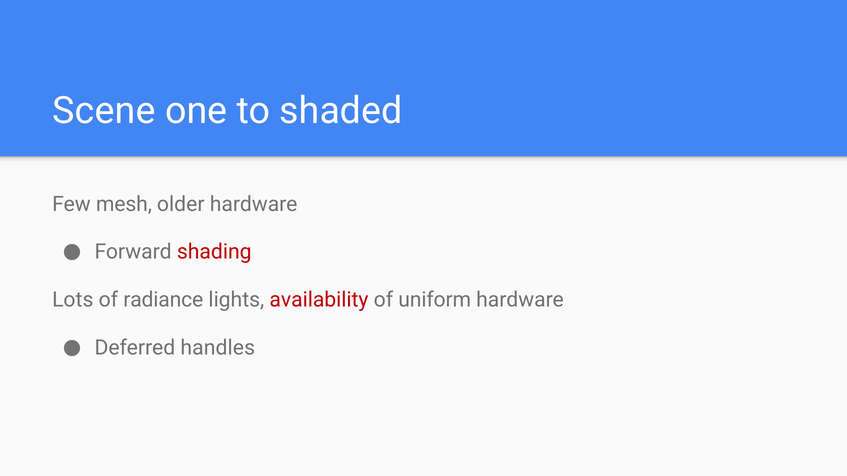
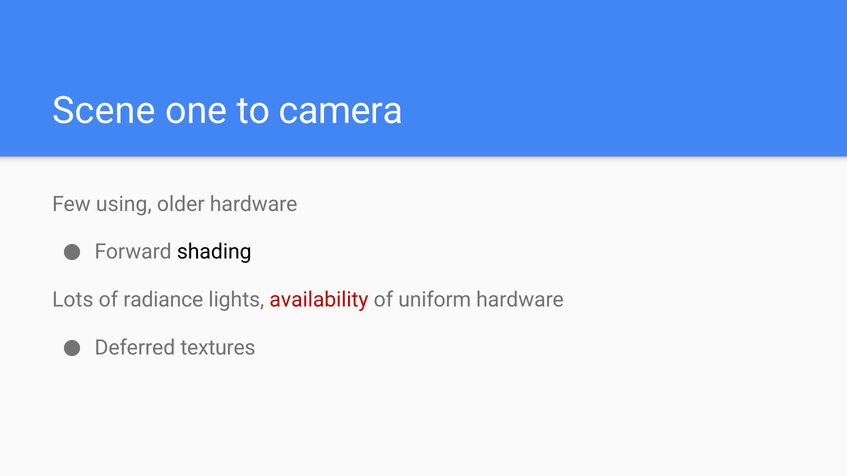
shaded: shaded -> camera
mesh: mesh -> using
shading colour: red -> black
handles: handles -> textures
